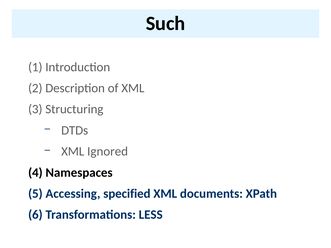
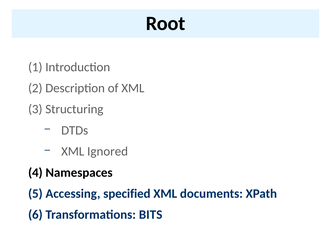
Such: Such -> Root
LESS: LESS -> BITS
